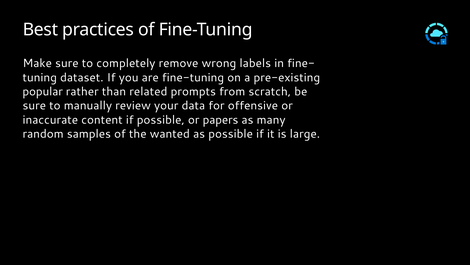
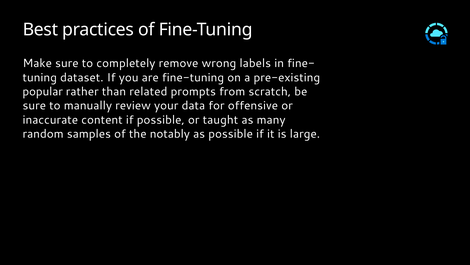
papers: papers -> taught
wanted: wanted -> notably
